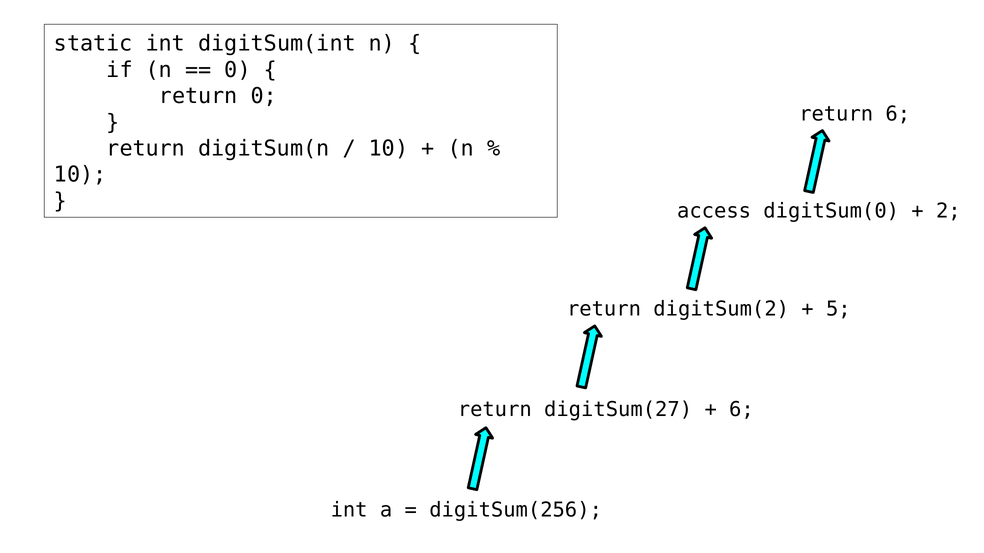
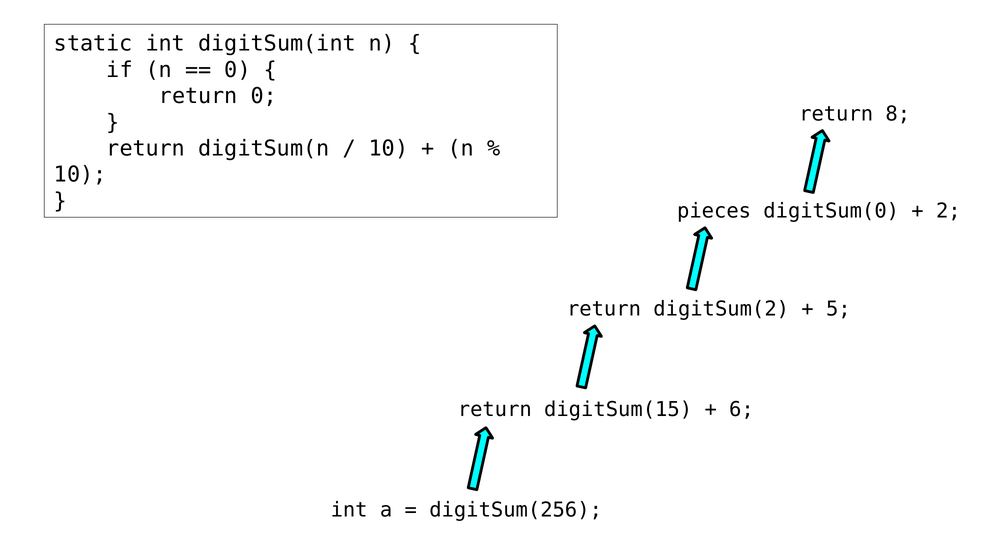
return 6: 6 -> 8
access: access -> pieces
digitSum(27: digitSum(27 -> digitSum(15
